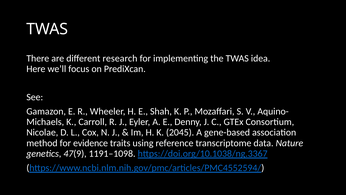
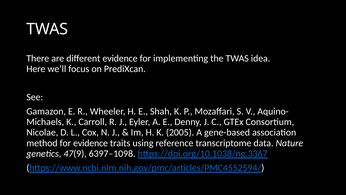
different research: research -> evidence
2045: 2045 -> 2005
1191–1098: 1191–1098 -> 6397–1098
